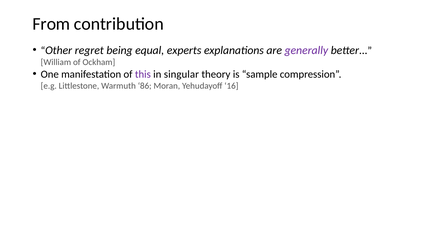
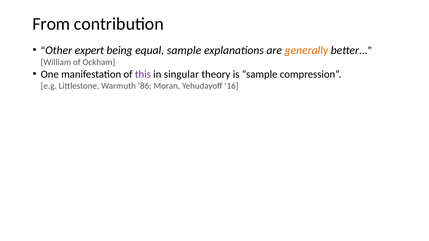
regret: regret -> expert
equal experts: experts -> sample
generally colour: purple -> orange
